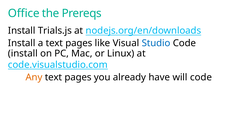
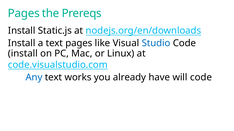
Office at (24, 13): Office -> Pages
Trials.js: Trials.js -> Static.js
Any colour: orange -> blue
pages at (78, 78): pages -> works
